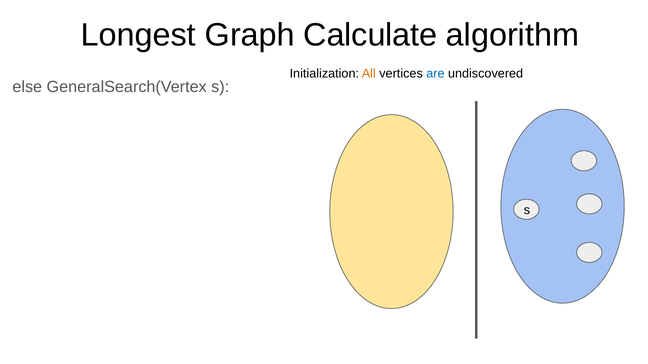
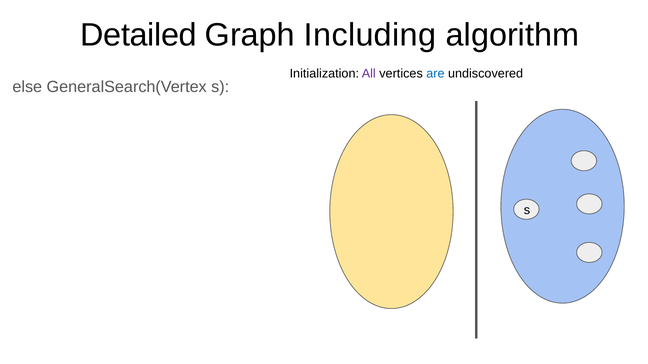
Longest: Longest -> Detailed
Calculate: Calculate -> Including
All colour: orange -> purple
